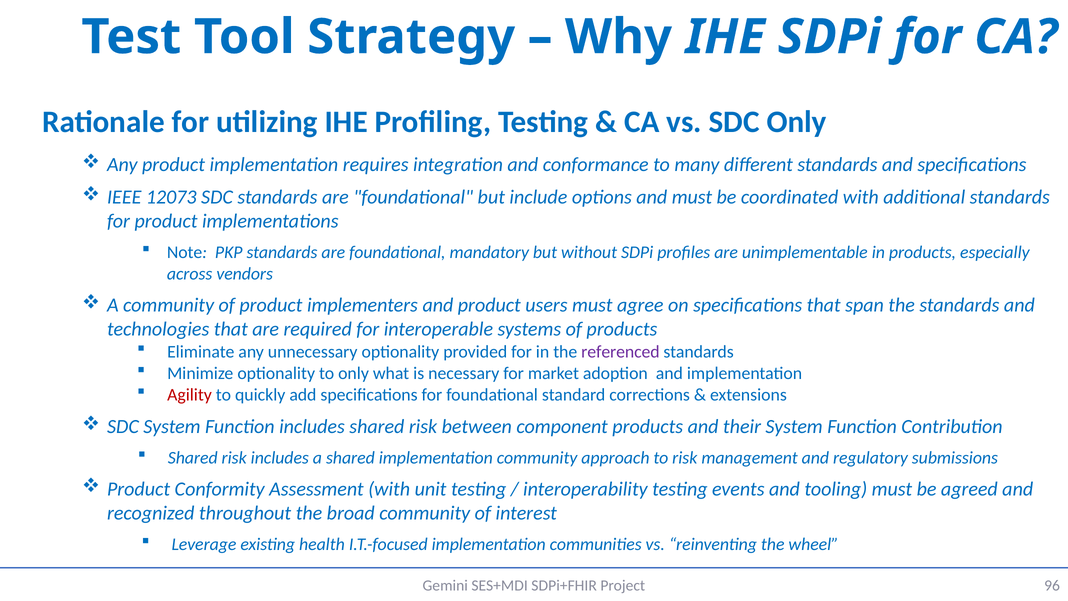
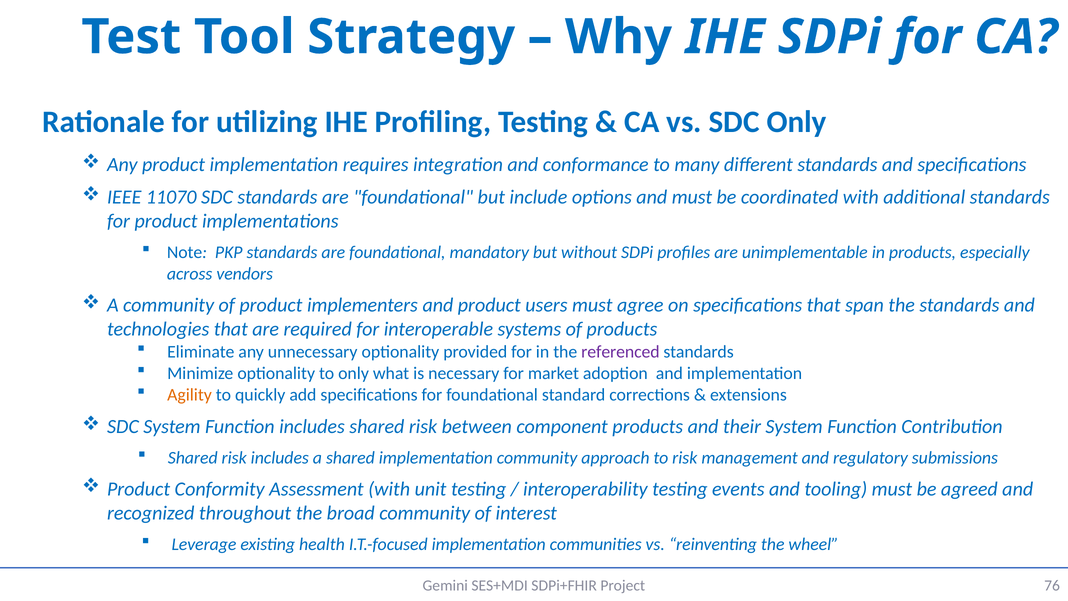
12073: 12073 -> 11070
Agility colour: red -> orange
96: 96 -> 76
